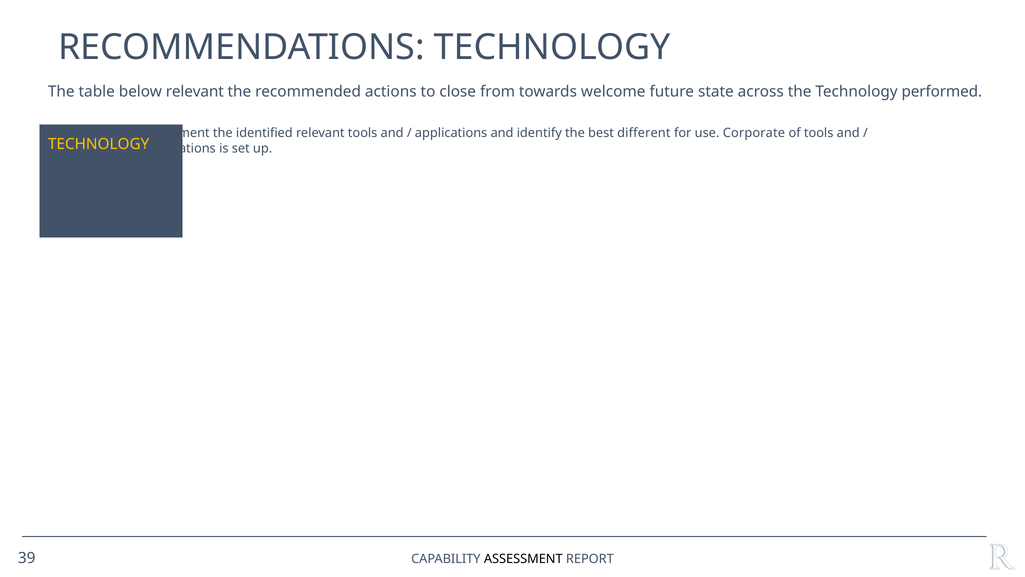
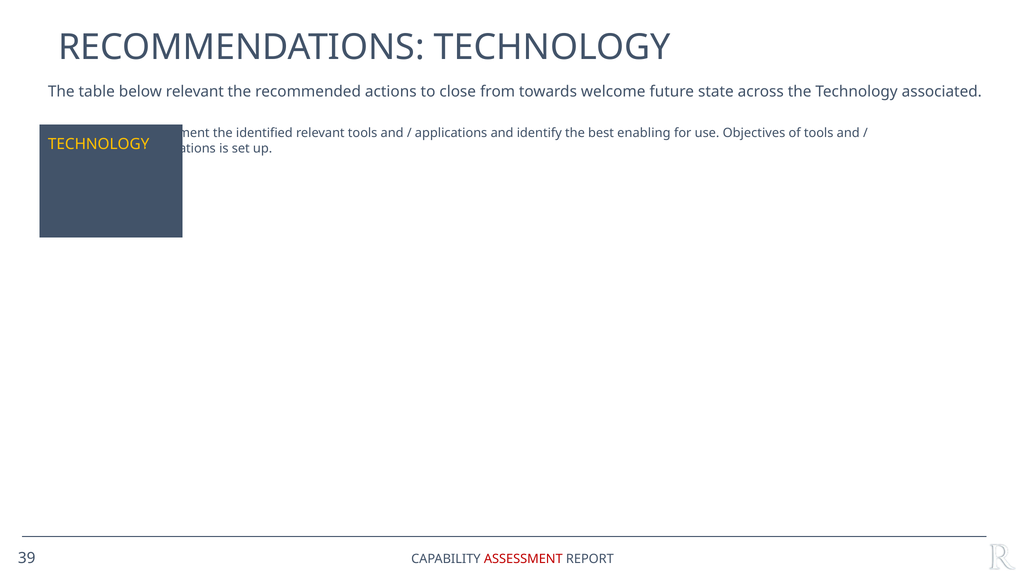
performed: performed -> associated
different: different -> enabling
Corporate: Corporate -> Objectives
ASSESSMENT colour: black -> red
